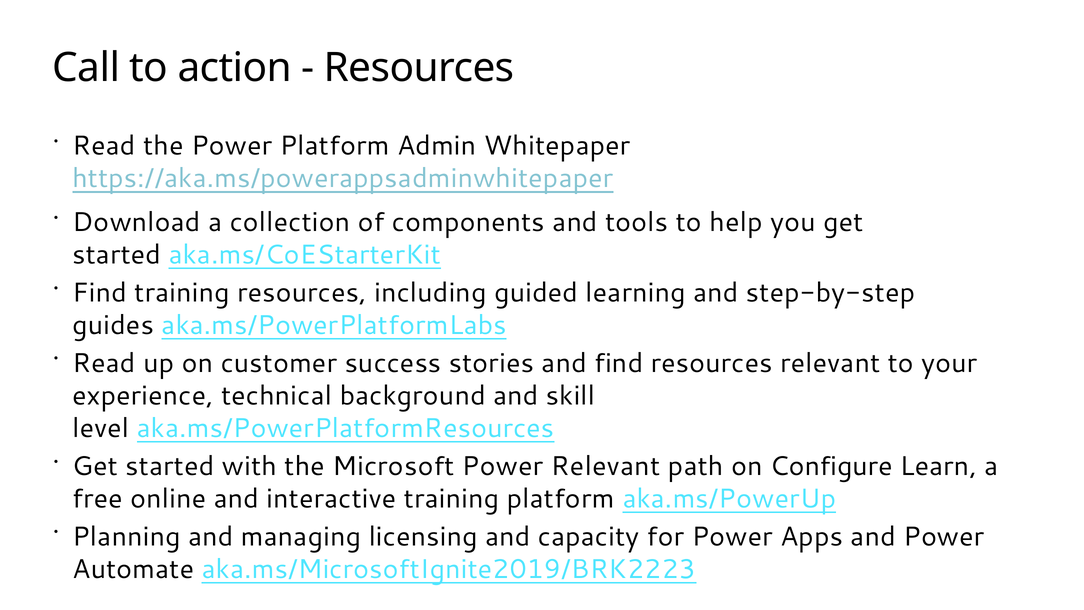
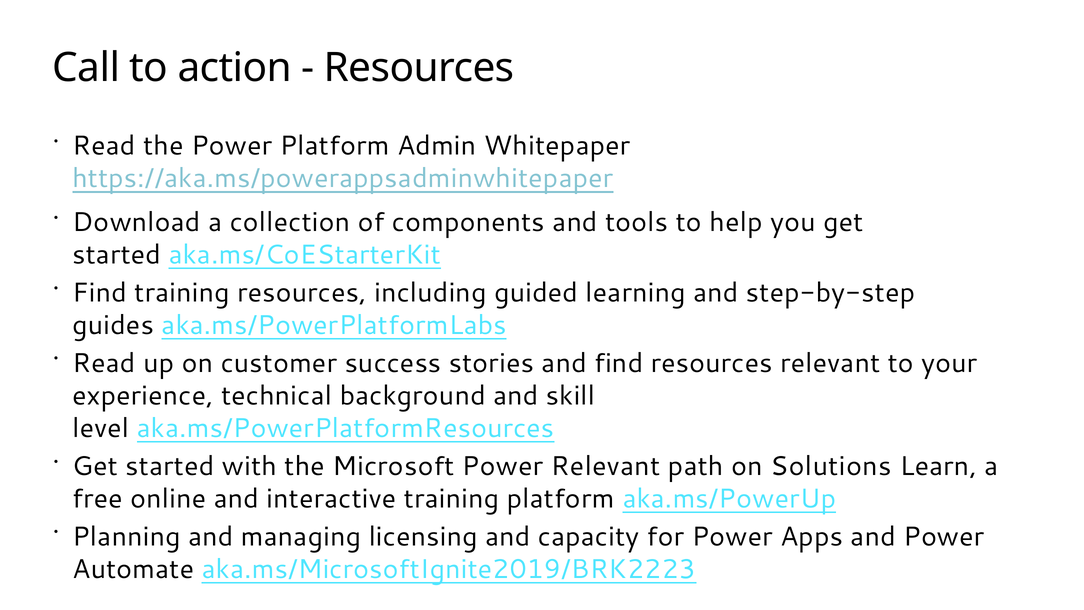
Configure: Configure -> Solutions
